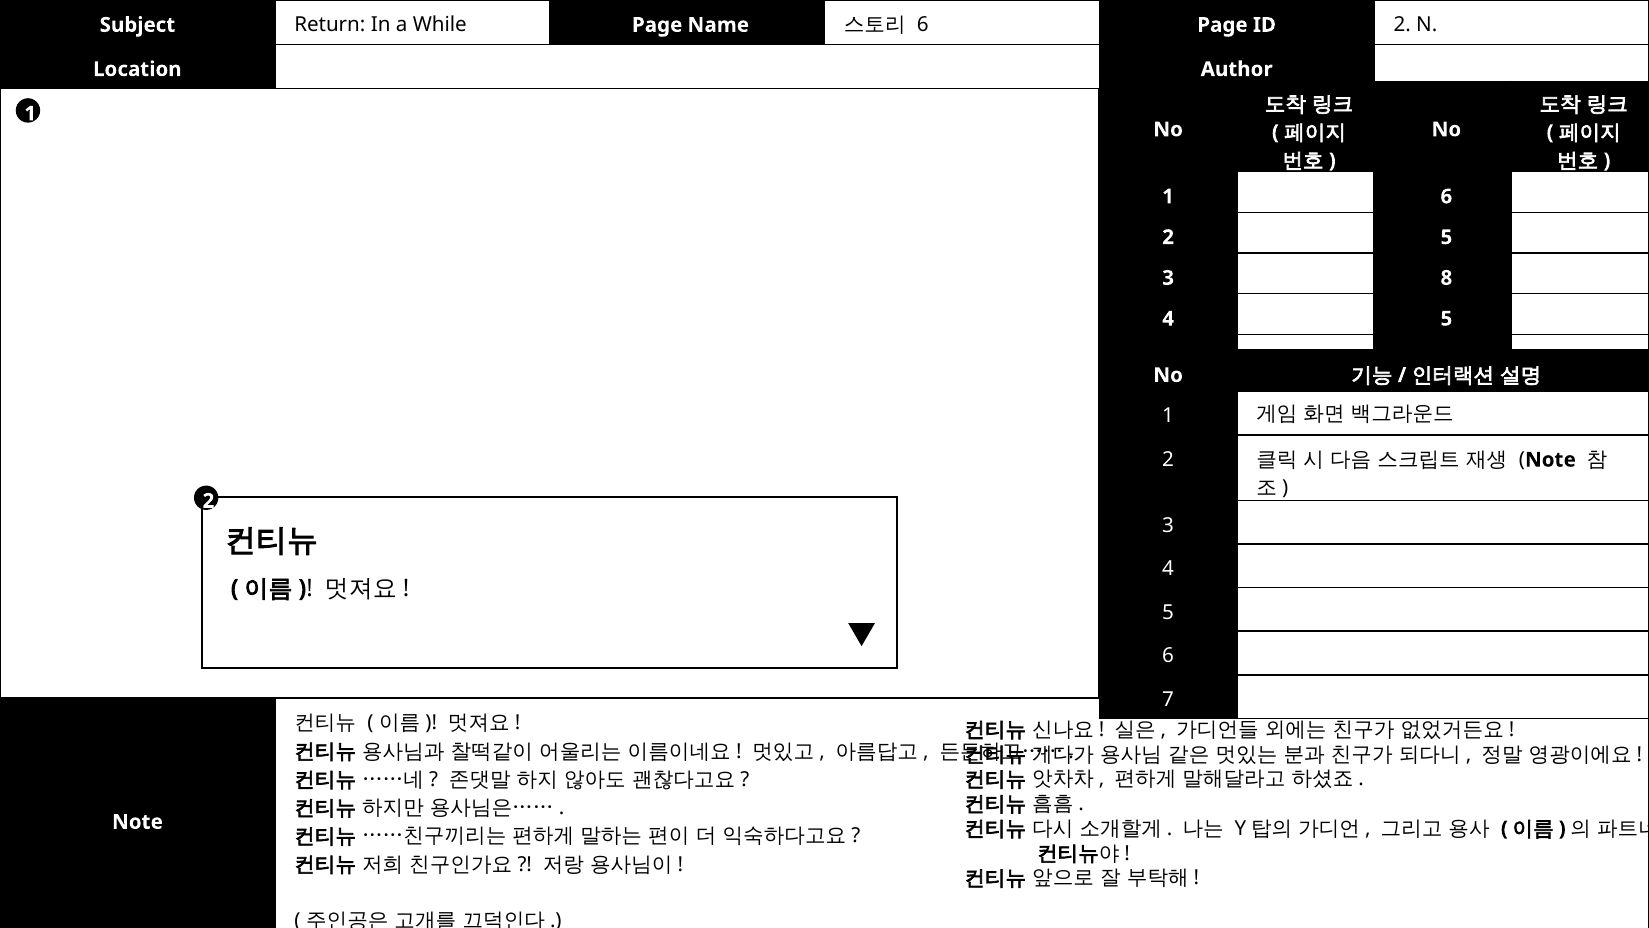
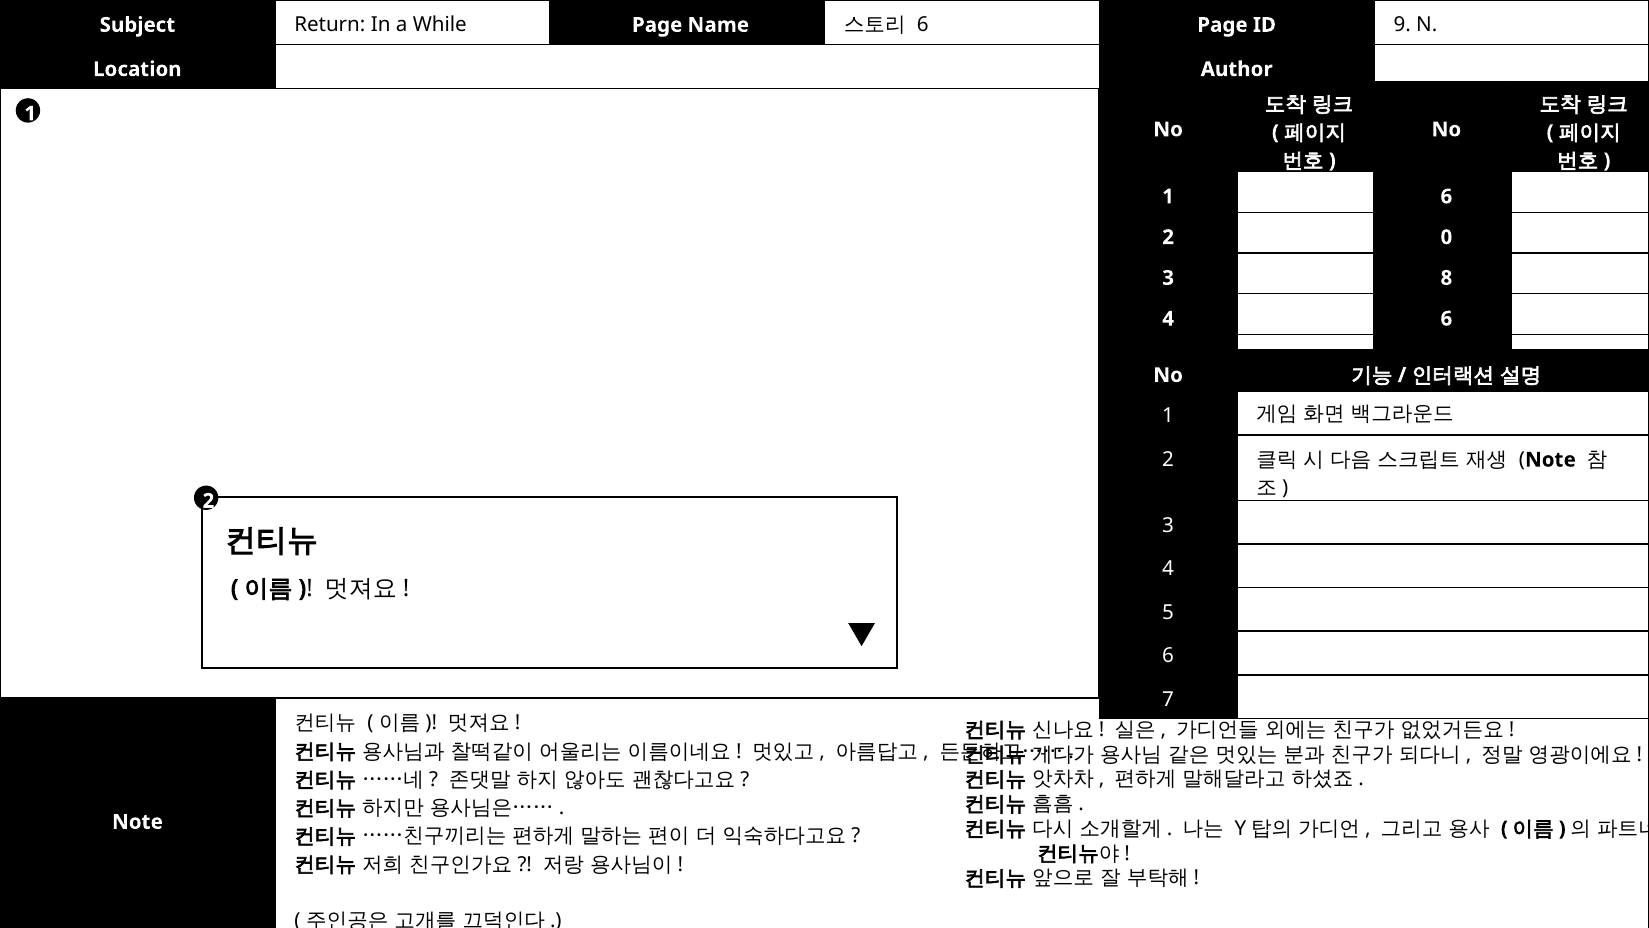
ID 2: 2 -> 9
2 5: 5 -> 0
5 at (1446, 319): 5 -> 6
